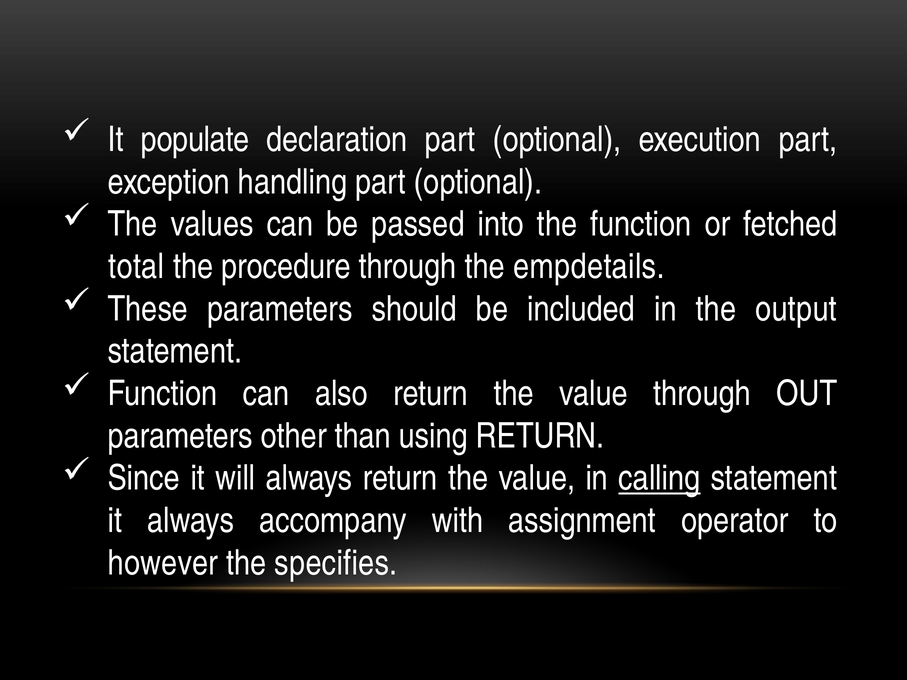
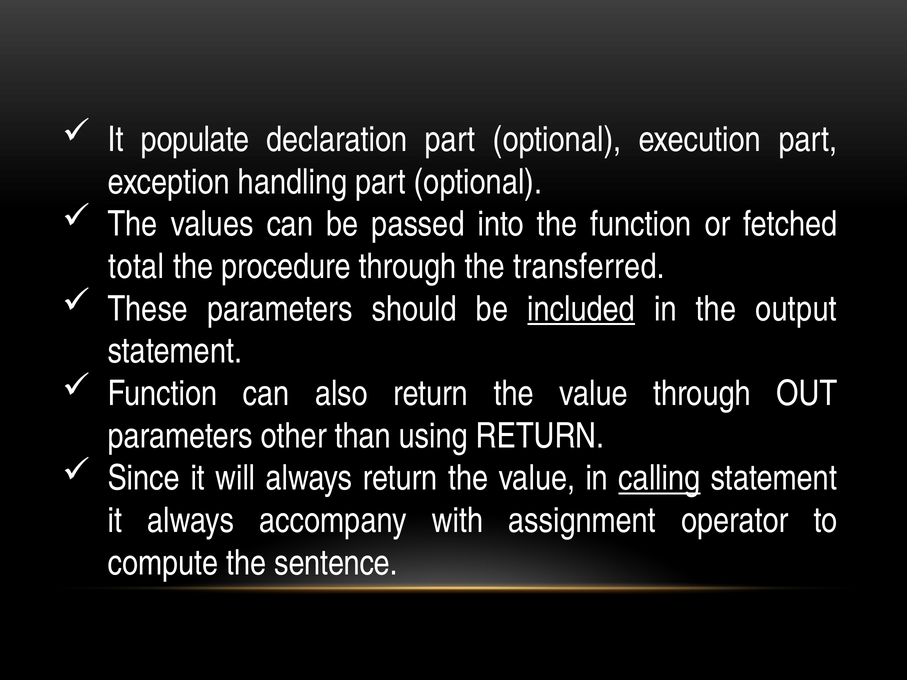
empdetails: empdetails -> transferred
included underline: none -> present
however: however -> compute
specifies: specifies -> sentence
